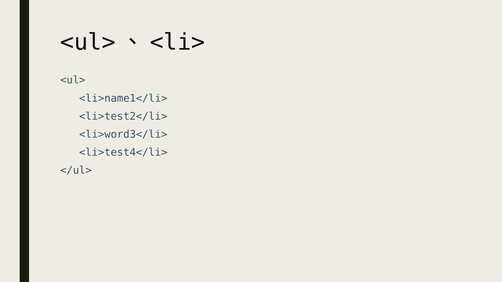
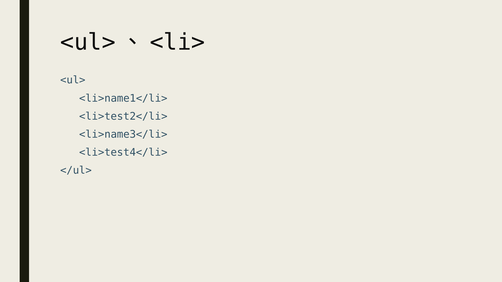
<li>word3</li>: <li>word3</li> -> <li>name3</li>
